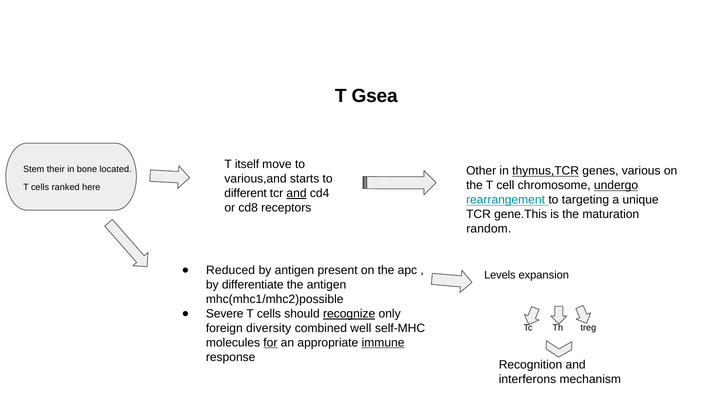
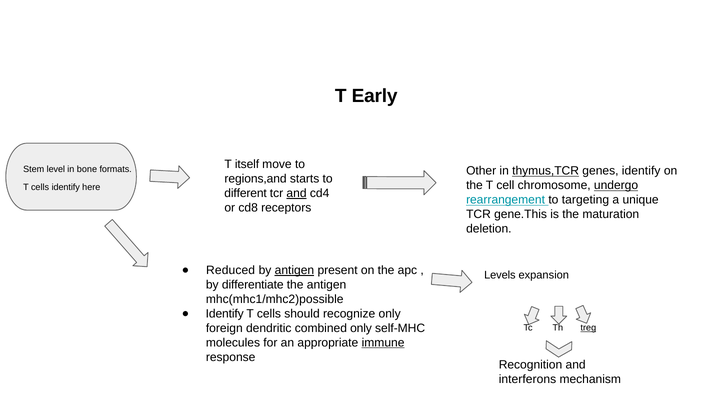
Gsea: Gsea -> Early
their: their -> level
located: located -> formats
genes various: various -> identify
various,and: various,and -> regions,and
cells ranked: ranked -> identify
random: random -> deletion
antigen at (294, 270) underline: none -> present
Severe at (225, 314): Severe -> Identify
recognize underline: present -> none
diversity: diversity -> dendritic
combined well: well -> only
treg underline: none -> present
for underline: present -> none
